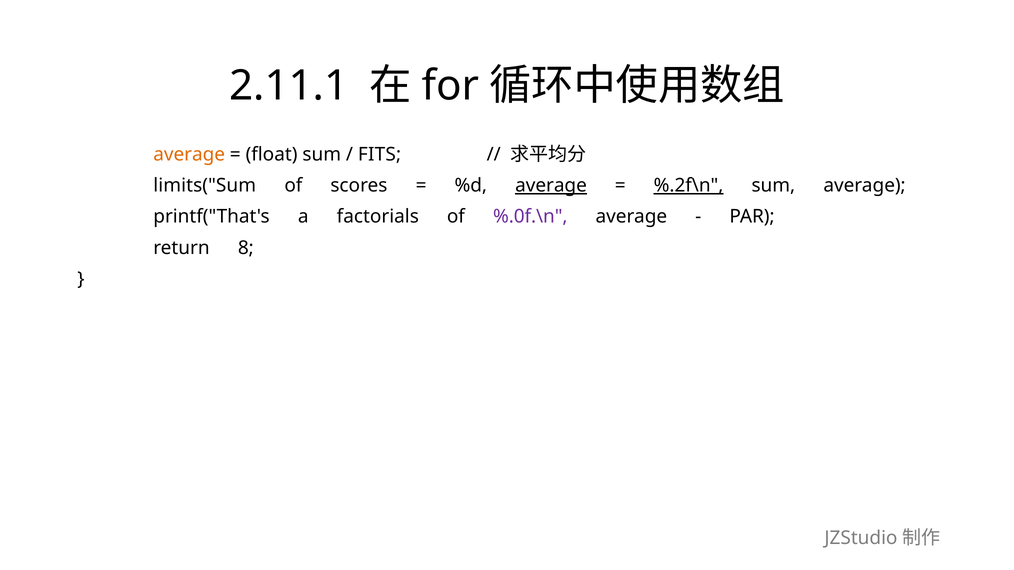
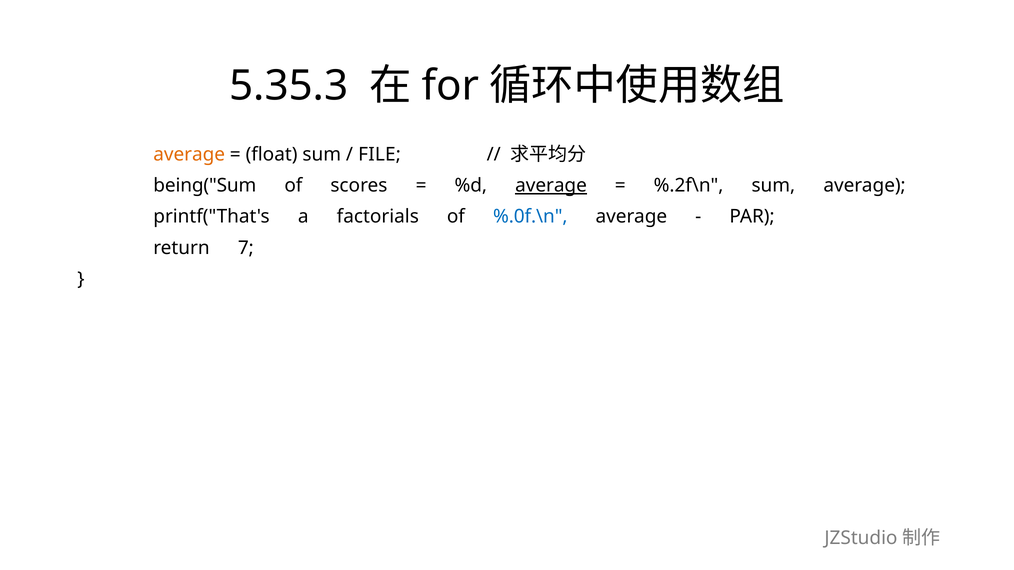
2.11.1: 2.11.1 -> 5.35.3
FITS: FITS -> FILE
limits("Sum: limits("Sum -> being("Sum
%.2f\n underline: present -> none
%.0f.\n colour: purple -> blue
8: 8 -> 7
